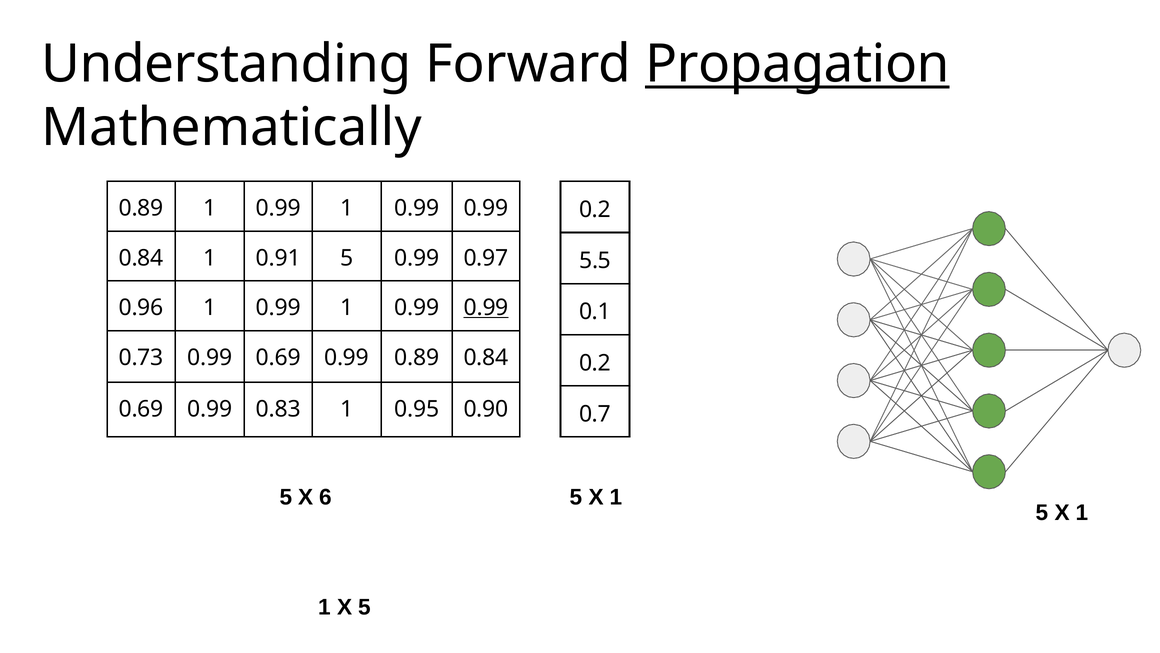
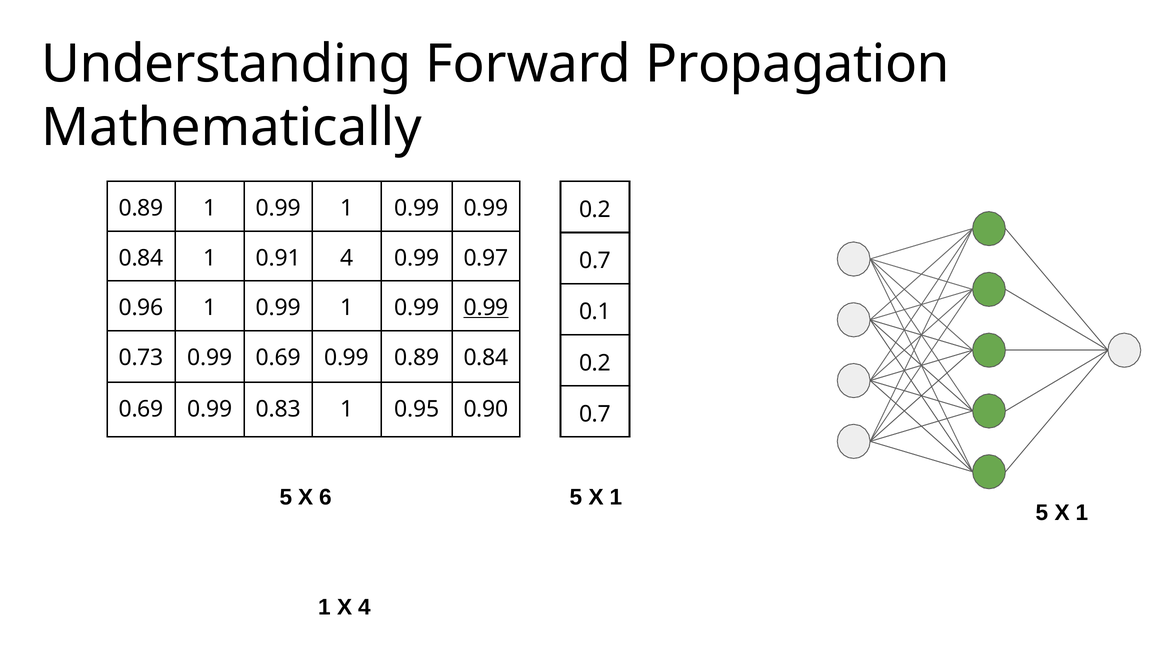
Propagation underline: present -> none
0.91 5: 5 -> 4
5.5 at (595, 261): 5.5 -> 0.7
X 5: 5 -> 4
